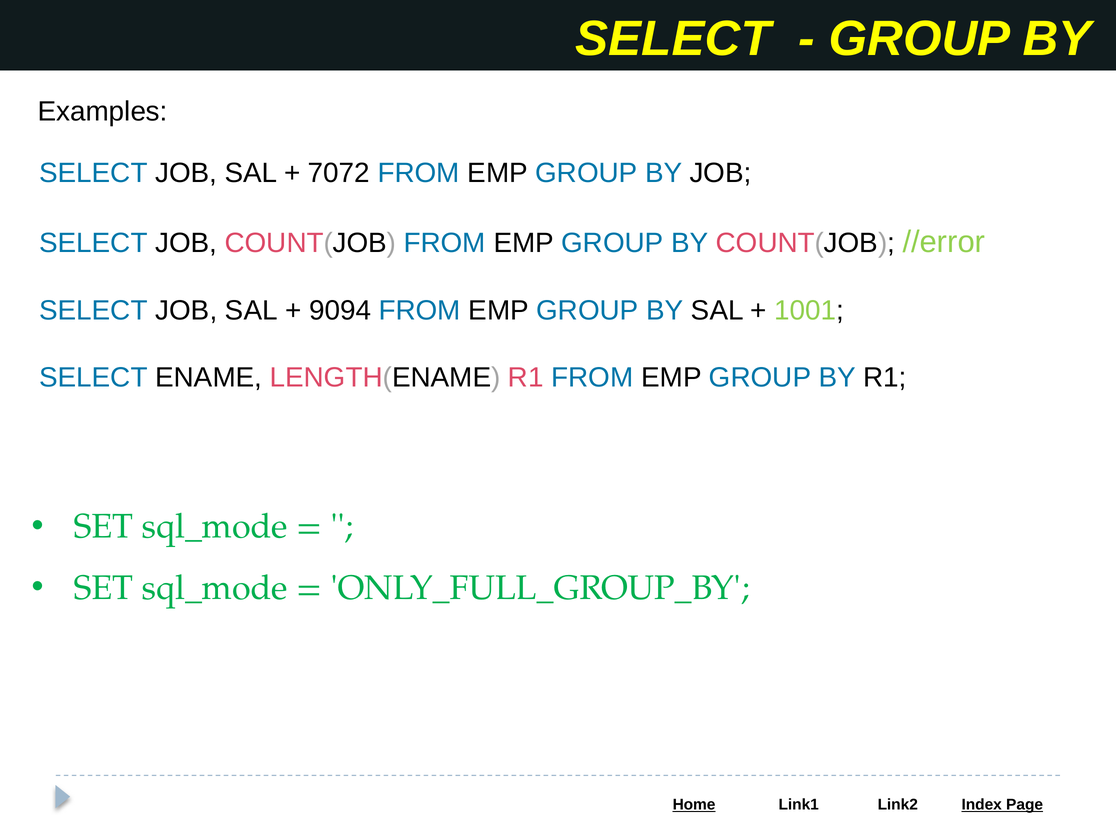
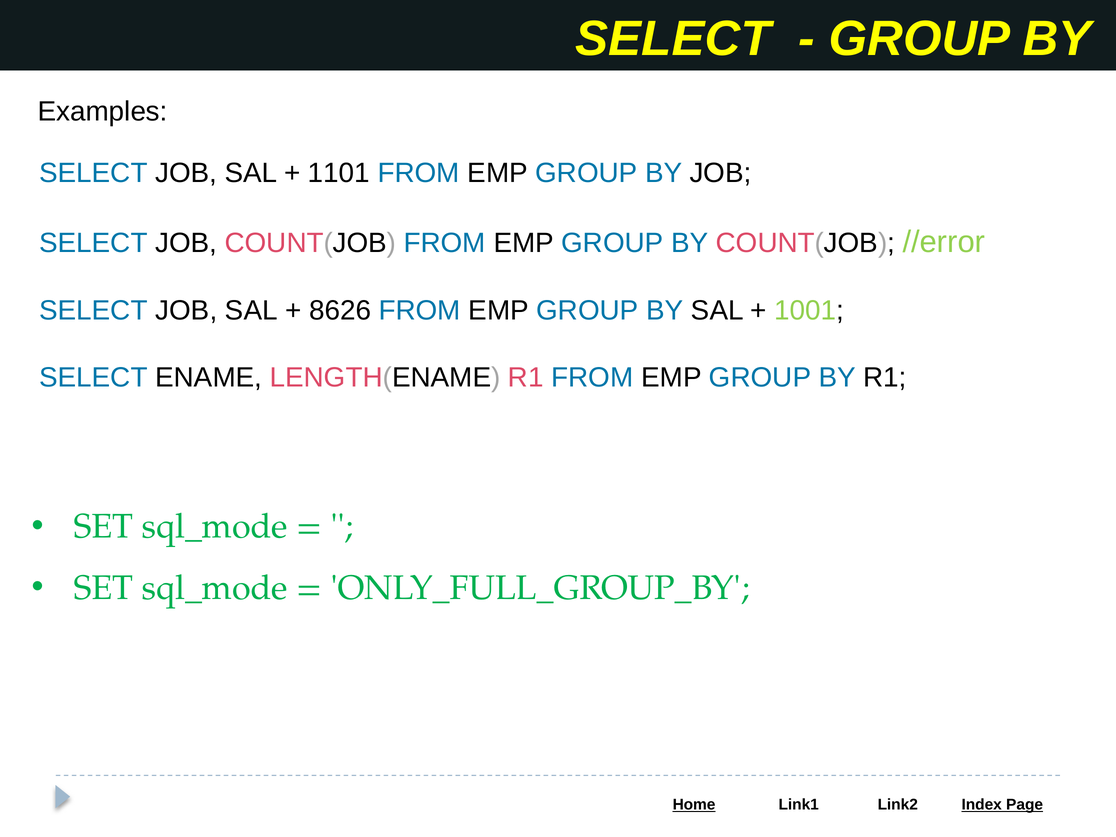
7072: 7072 -> 1101
9094: 9094 -> 8626
